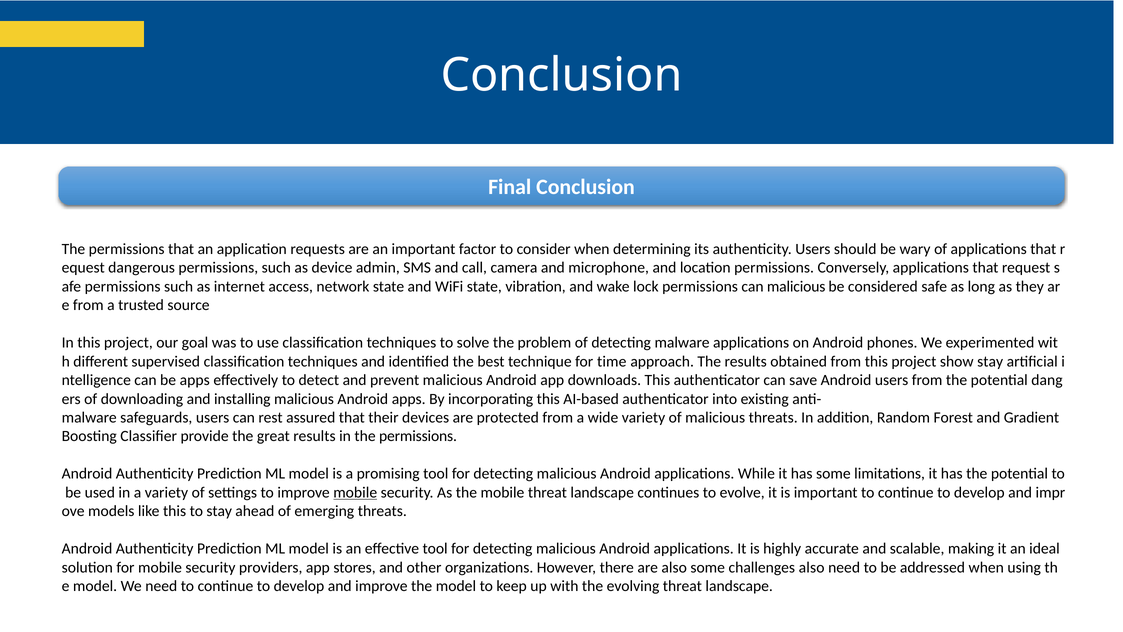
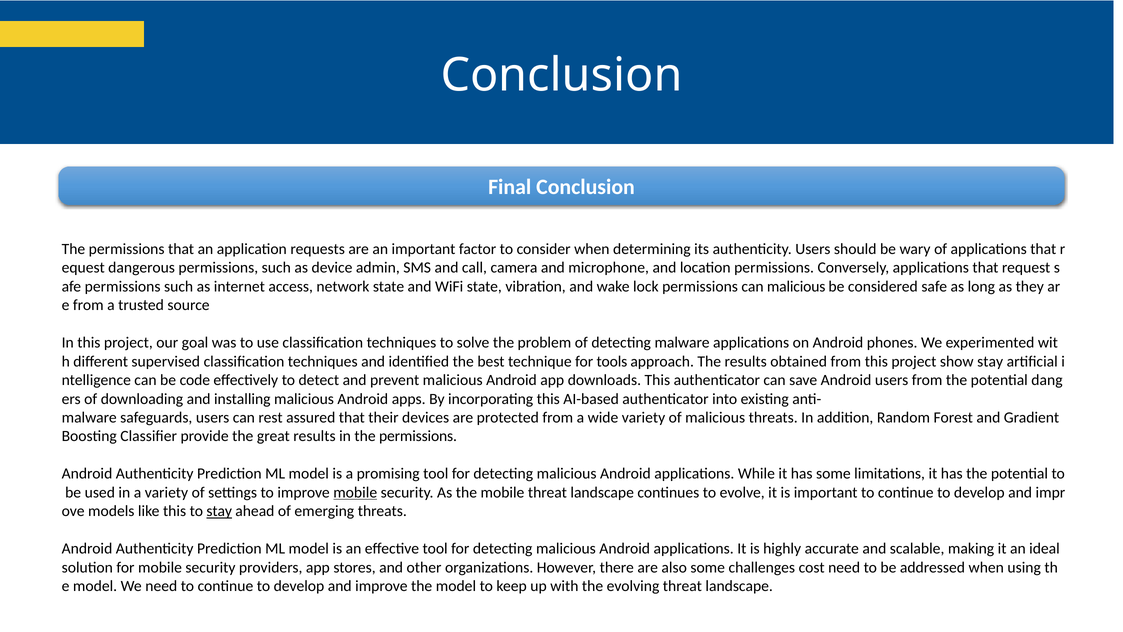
time: time -> tools
be apps: apps -> code
stay at (219, 511) underline: none -> present
challenges also: also -> cost
